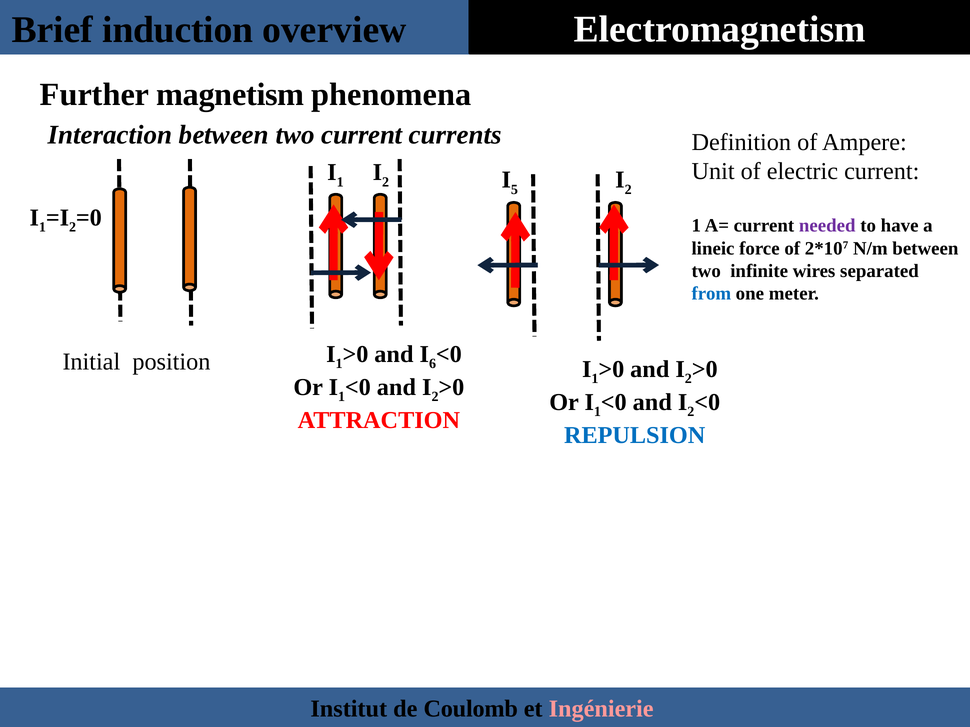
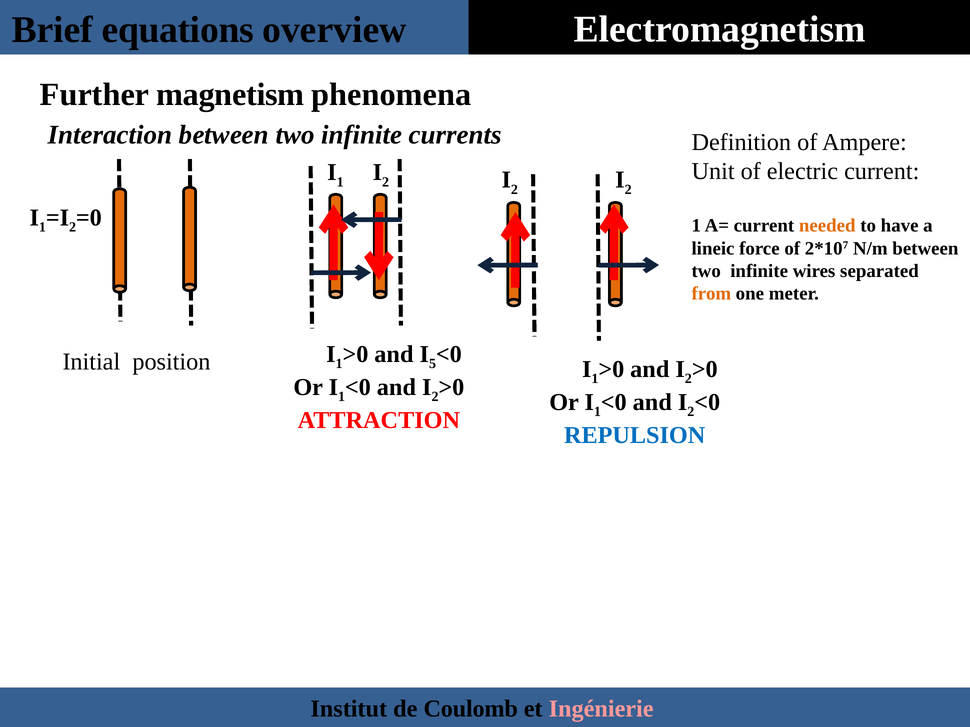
induction: induction -> equations
Interaction between two current: current -> infinite
5 at (514, 190): 5 -> 2
needed colour: purple -> orange
from colour: blue -> orange
6: 6 -> 5
